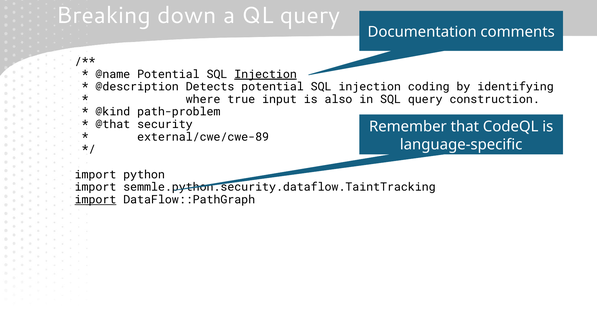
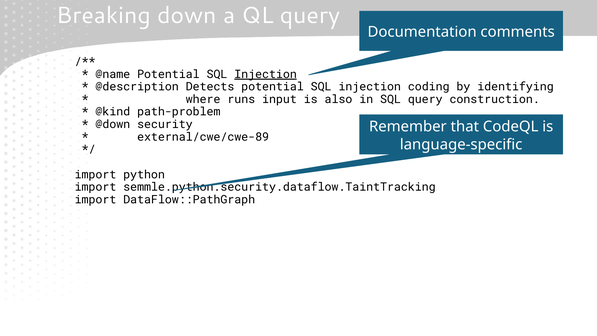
true: true -> runs
@that: @that -> @down
import at (95, 199) underline: present -> none
